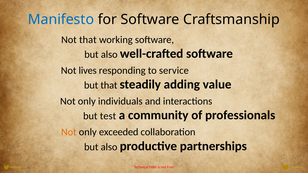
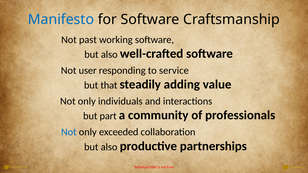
Not that: that -> past
lives: lives -> user
test: test -> part
Not at (69, 132) colour: orange -> blue
